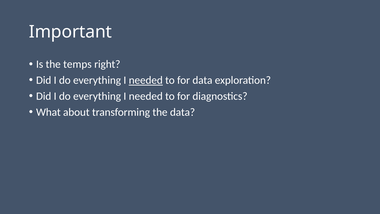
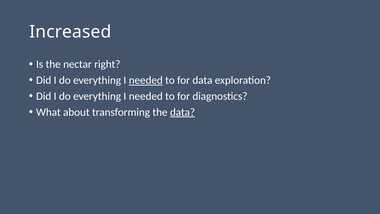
Important: Important -> Increased
temps: temps -> nectar
data at (183, 112) underline: none -> present
